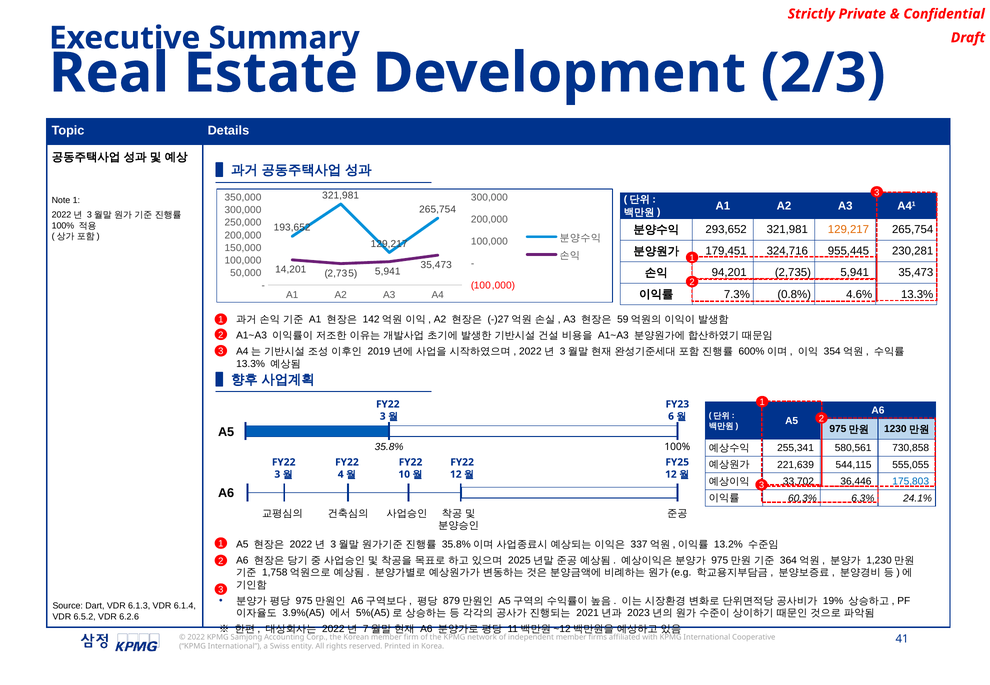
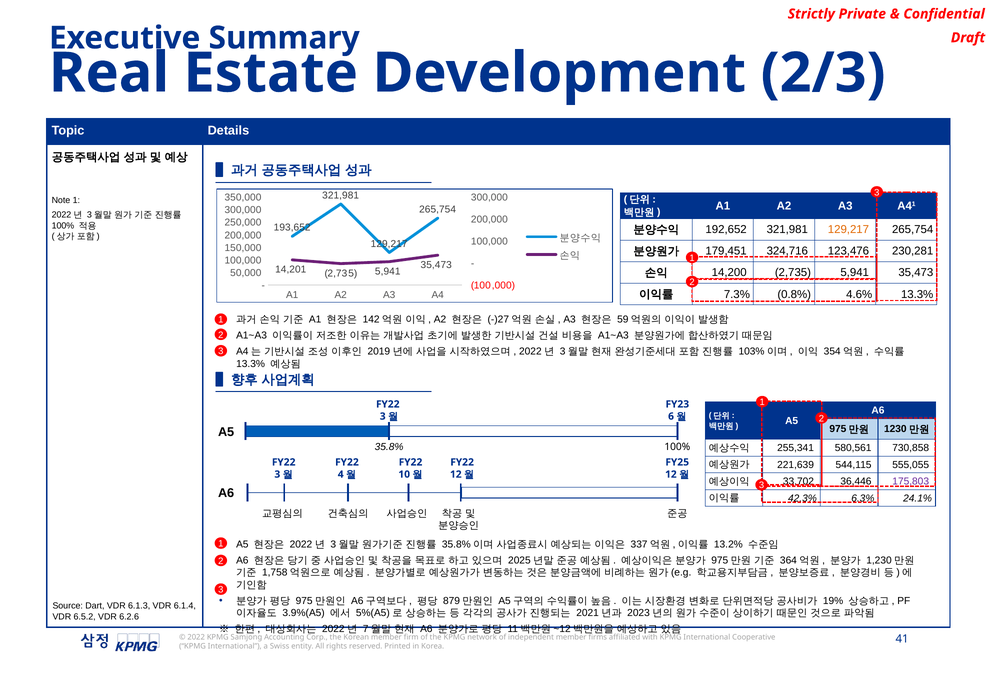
293,652: 293,652 -> 192,652
955,445: 955,445 -> 123,476
94,201: 94,201 -> 14,200
600%: 600% -> 103%
175,803 colour: blue -> purple
60.3%: 60.3% -> 42.3%
